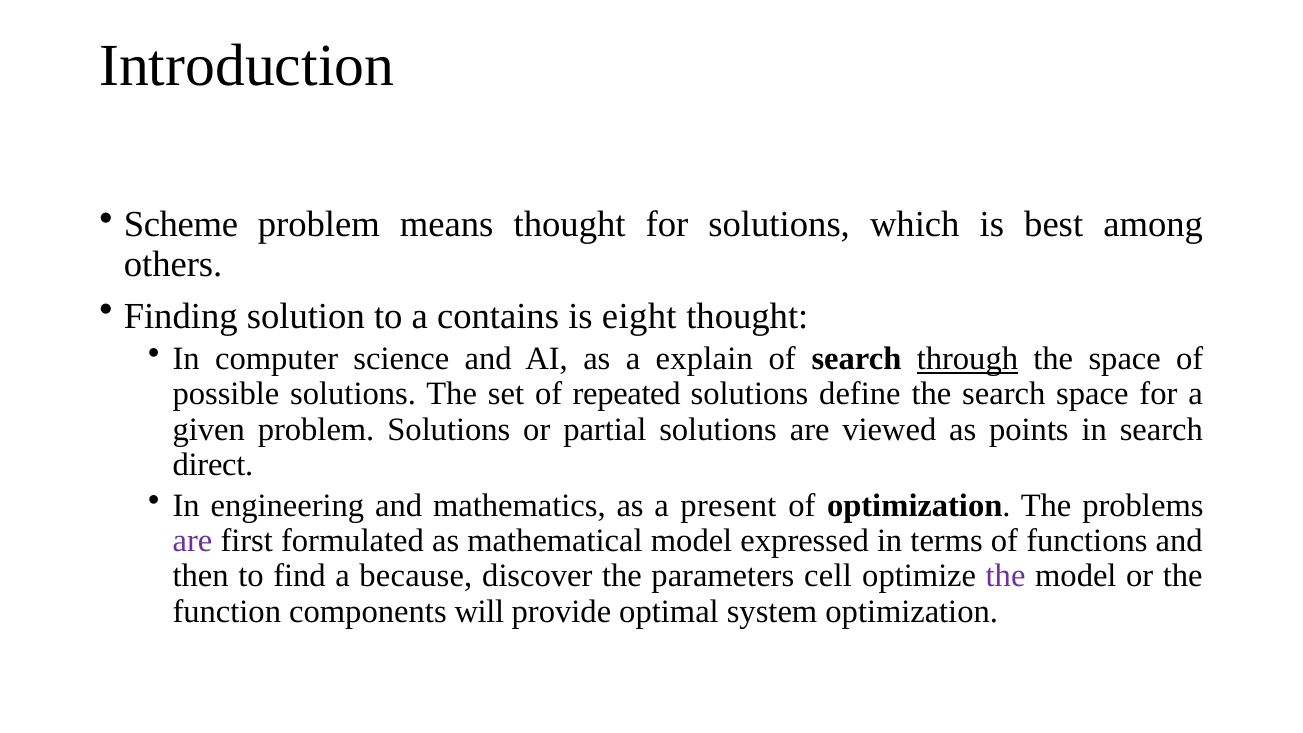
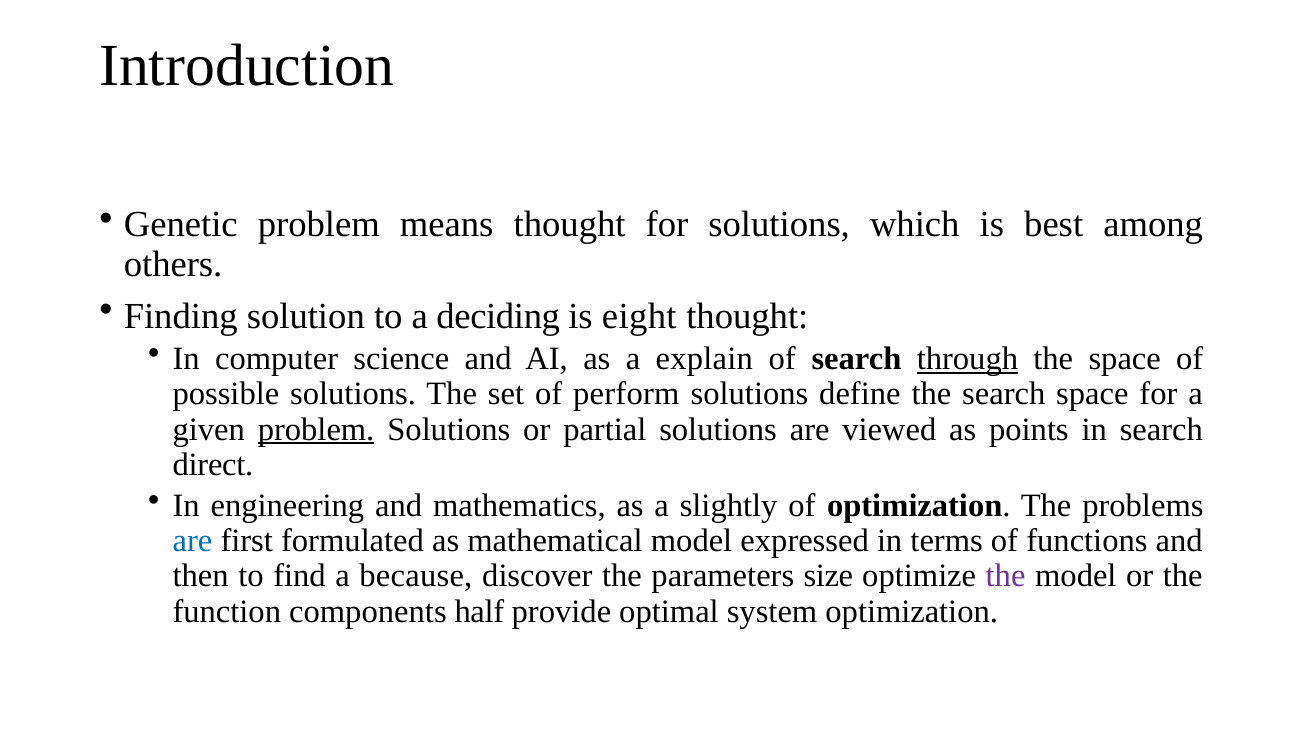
Scheme: Scheme -> Genetic
contains: contains -> deciding
repeated: repeated -> perform
problem at (316, 429) underline: none -> present
present: present -> slightly
are at (192, 541) colour: purple -> blue
cell: cell -> size
will: will -> half
